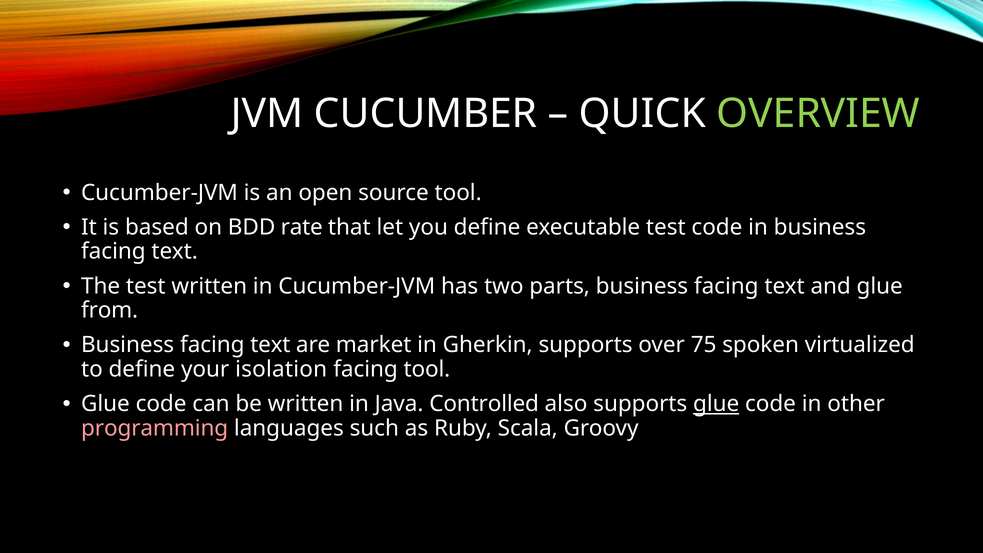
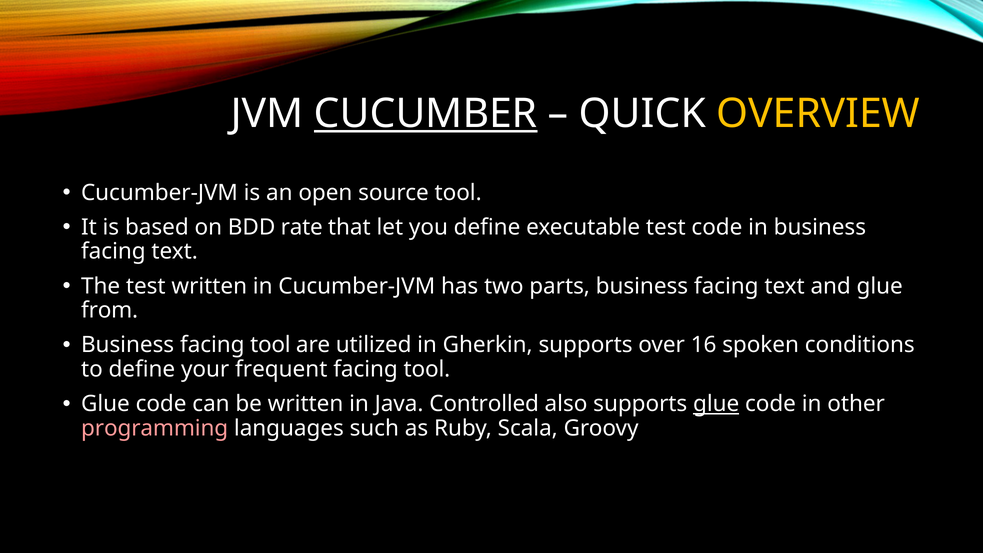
CUCUMBER underline: none -> present
OVERVIEW colour: light green -> yellow
text at (270, 345): text -> tool
market: market -> utilized
75: 75 -> 16
virtualized: virtualized -> conditions
isolation: isolation -> frequent
